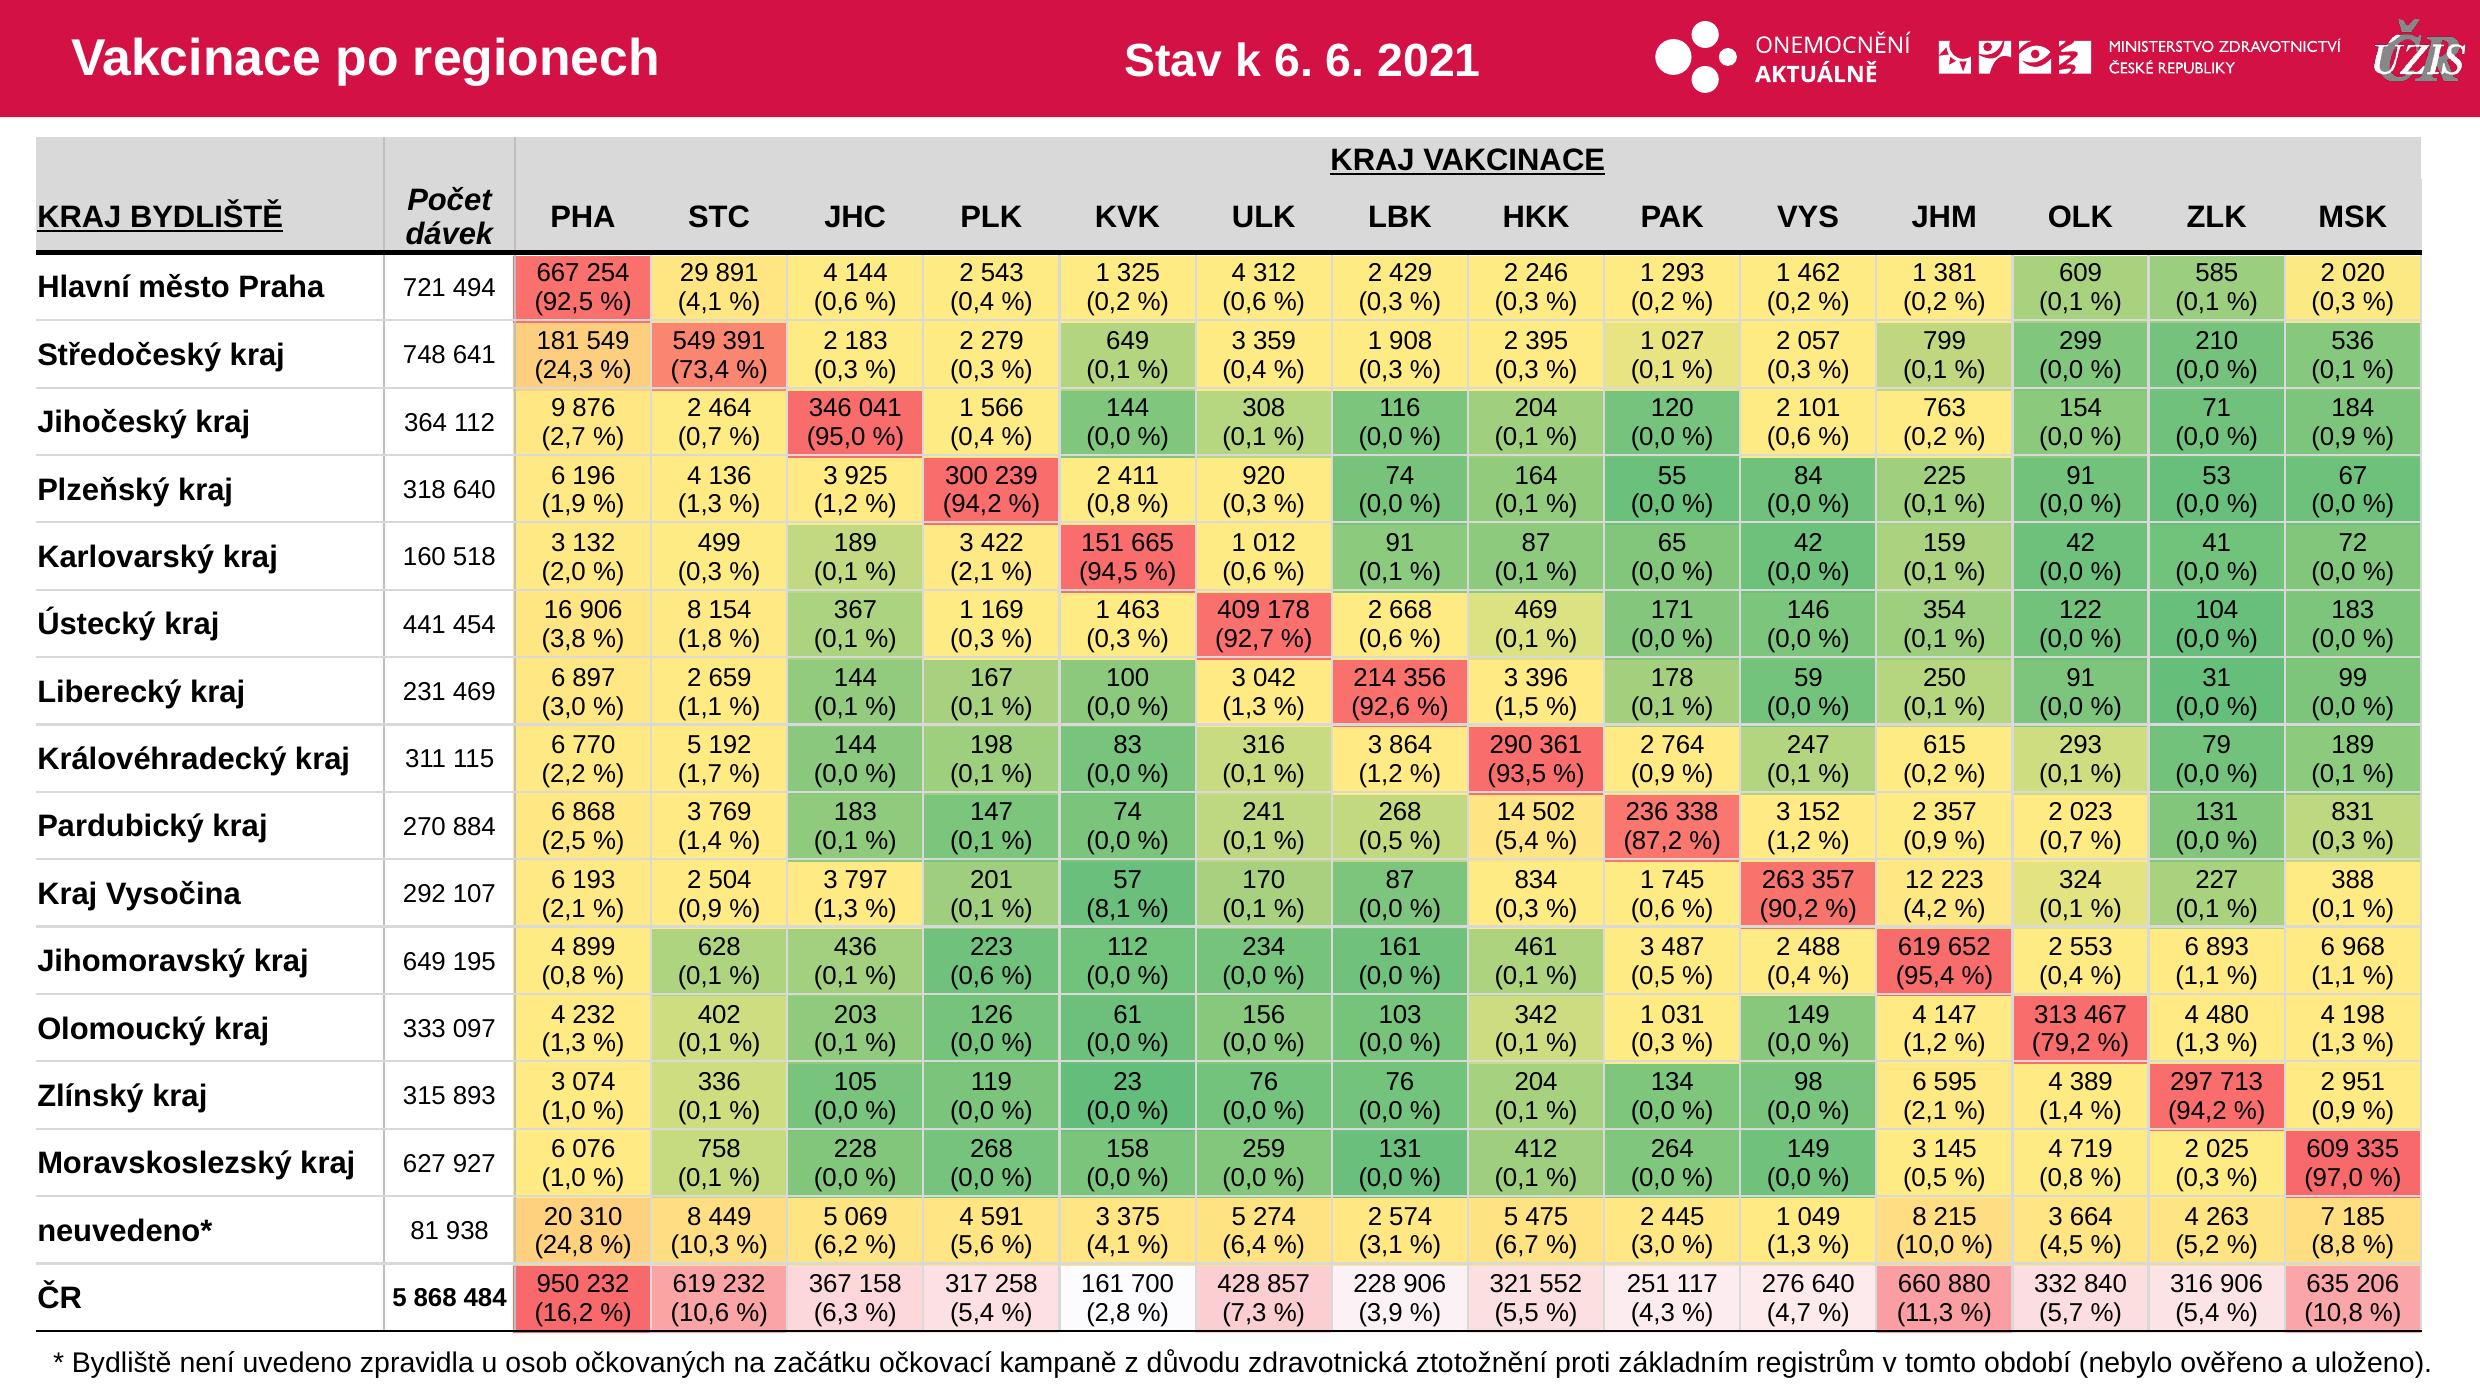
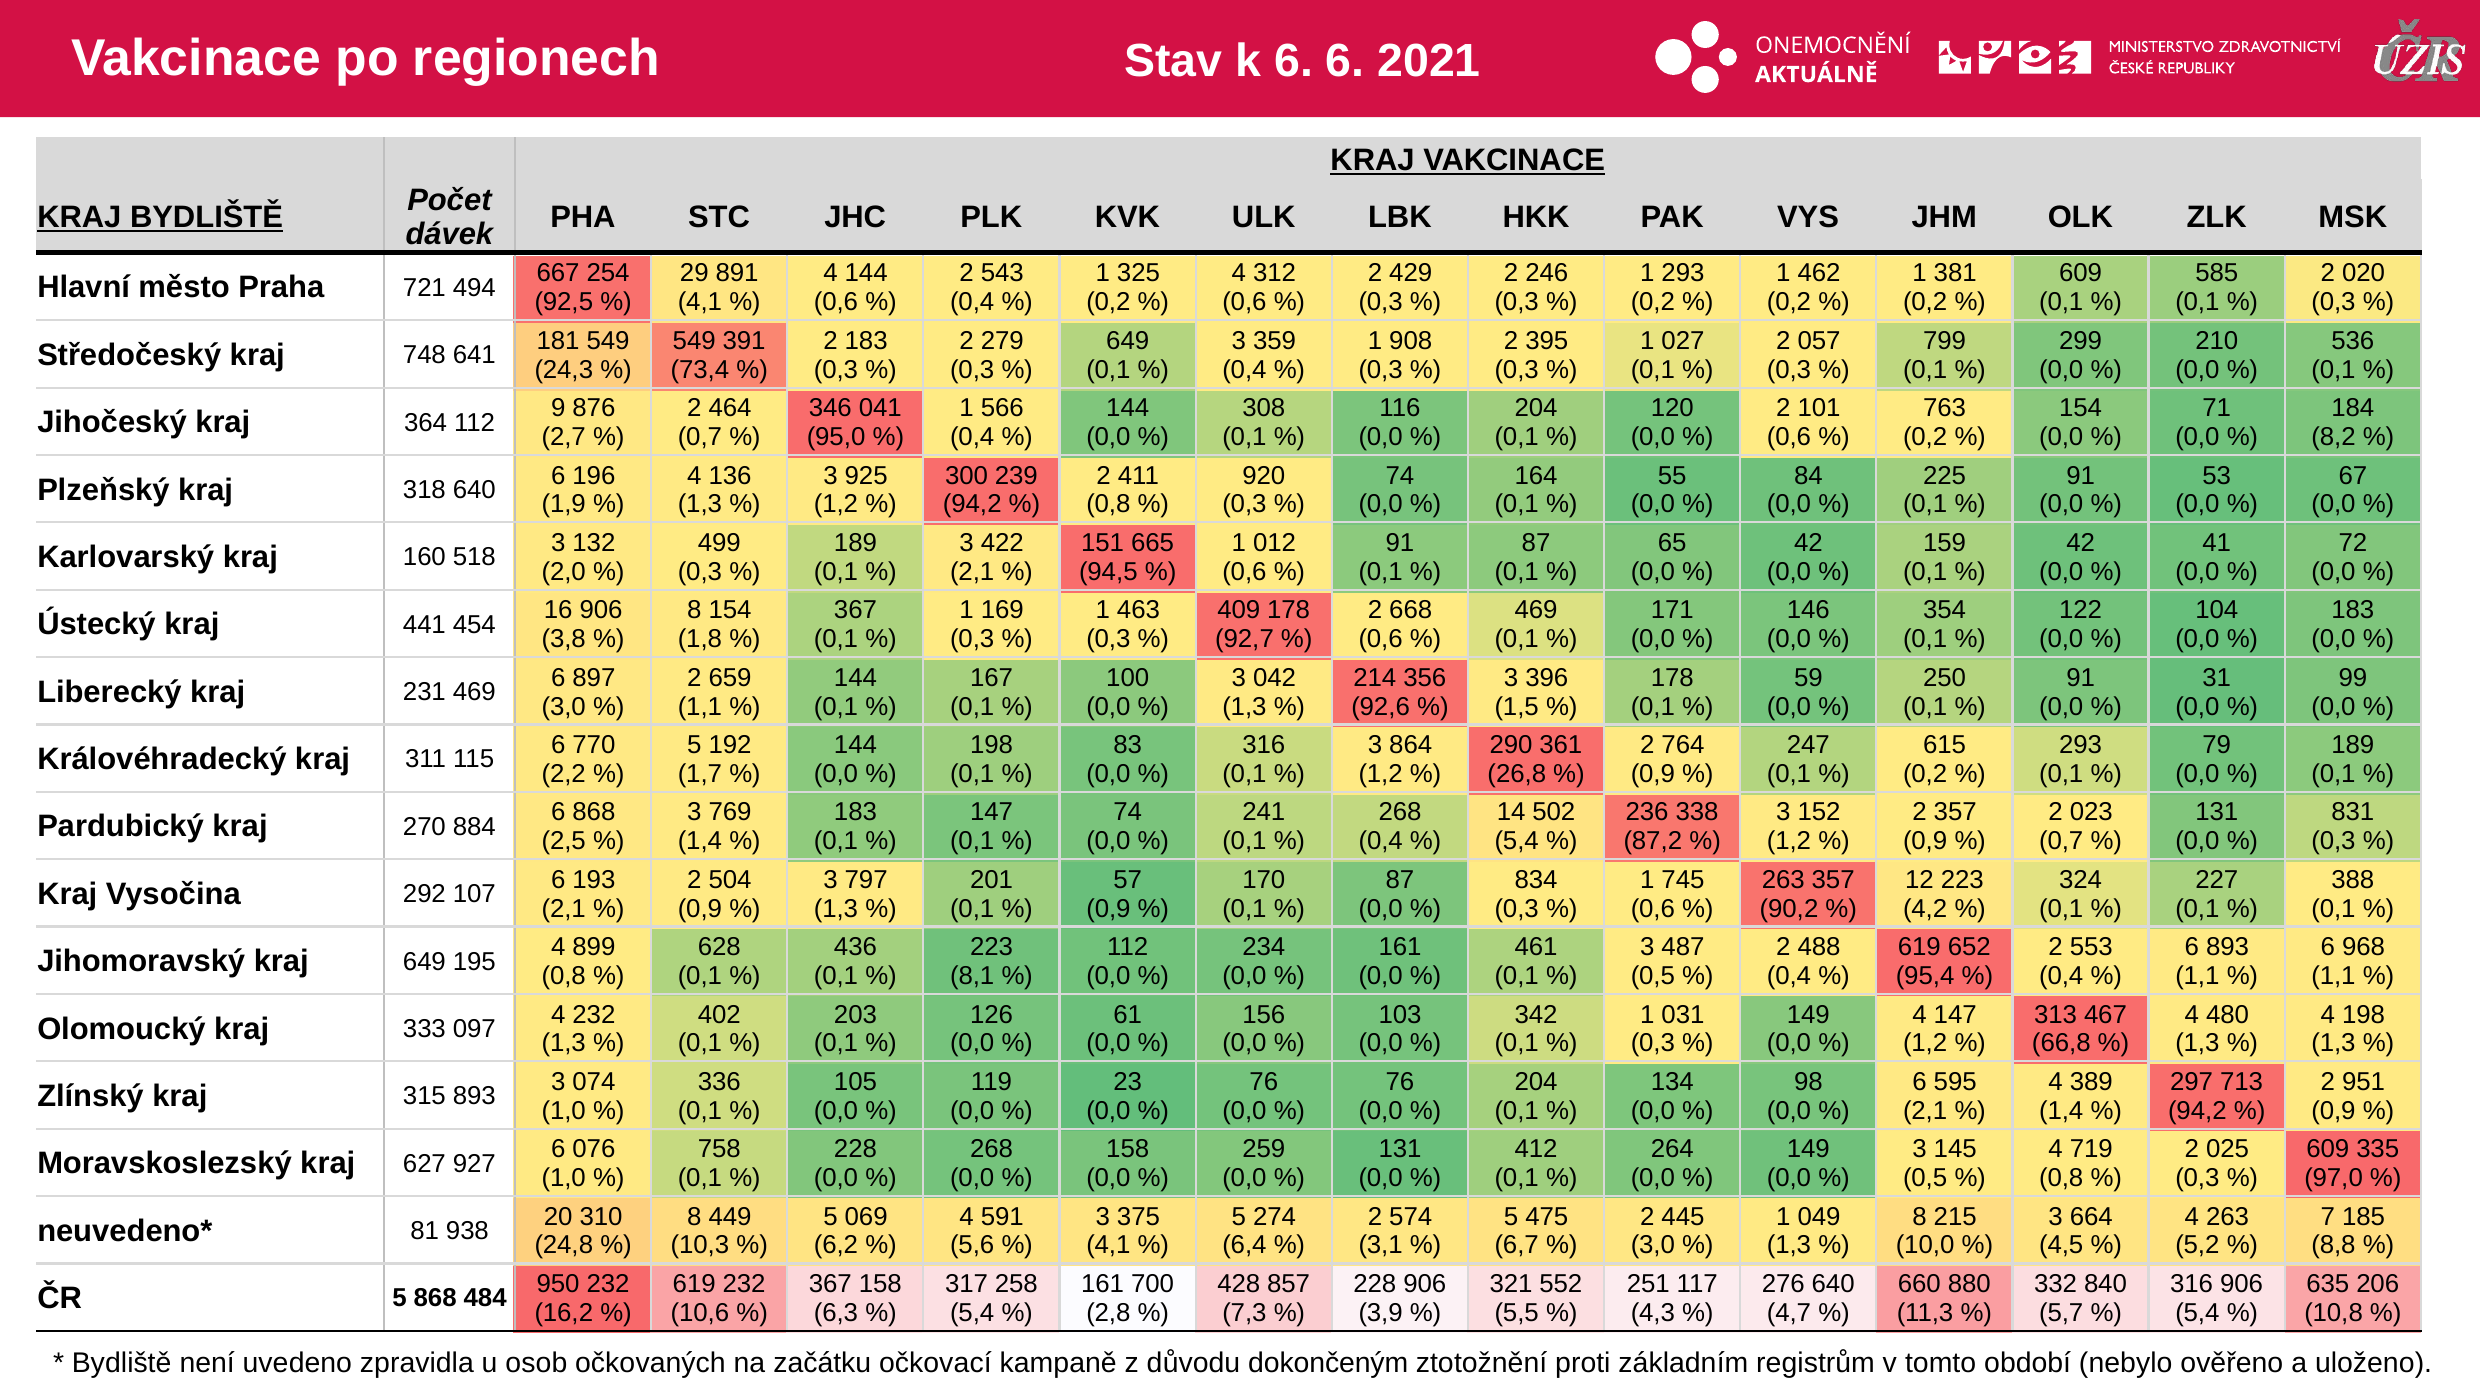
0,9 at (2334, 437): 0,9 -> 8,2
93,5: 93,5 -> 26,8
0,5 at (1381, 841): 0,5 -> 0,4
8,1 at (1108, 909): 8,1 -> 0,9
0,6 at (972, 976): 0,6 -> 8,1
79,2: 79,2 -> 66,8
zdravotnická: zdravotnická -> dokončeným
